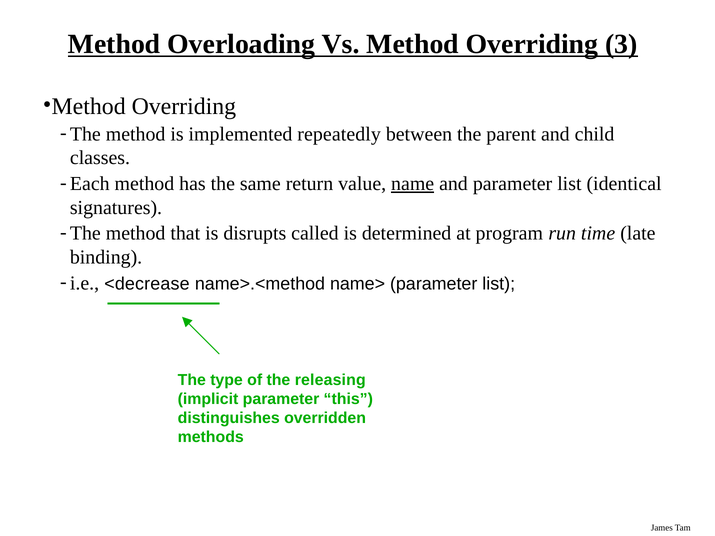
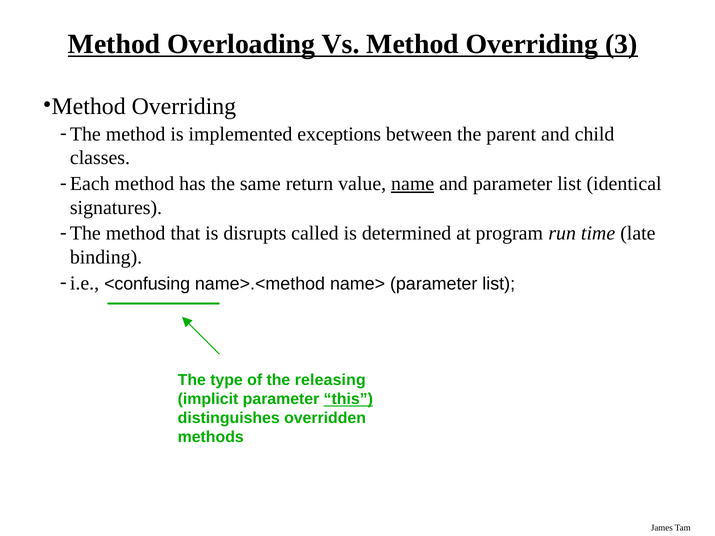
repeatedly: repeatedly -> exceptions
<decrease: <decrease -> <confusing
this underline: none -> present
